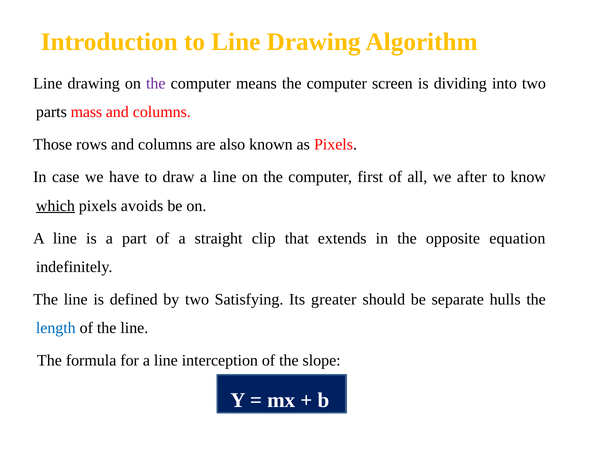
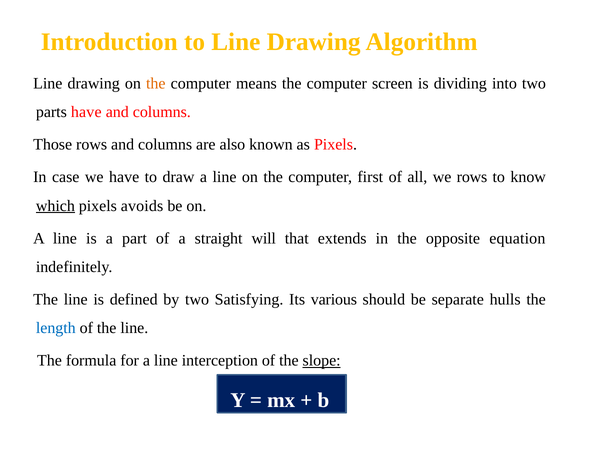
the at (156, 84) colour: purple -> orange
parts mass: mass -> have
we after: after -> rows
clip: clip -> will
greater: greater -> various
slope underline: none -> present
